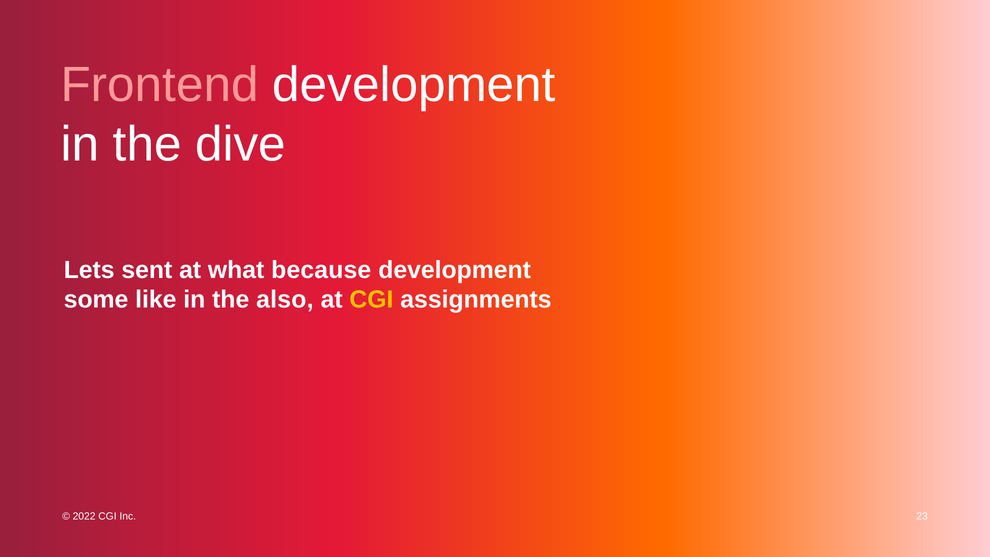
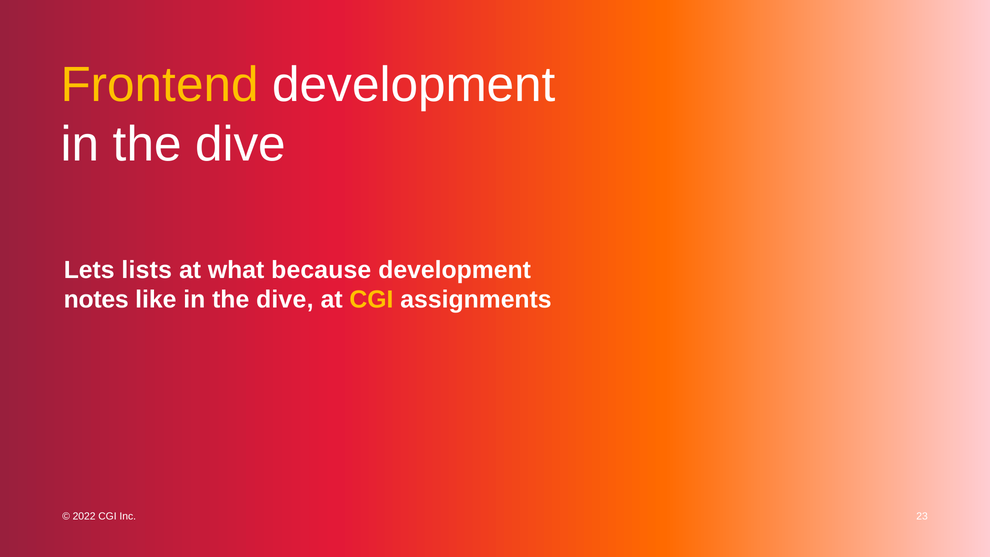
Frontend colour: pink -> yellow
sent: sent -> lists
some: some -> notes
like in the also: also -> dive
